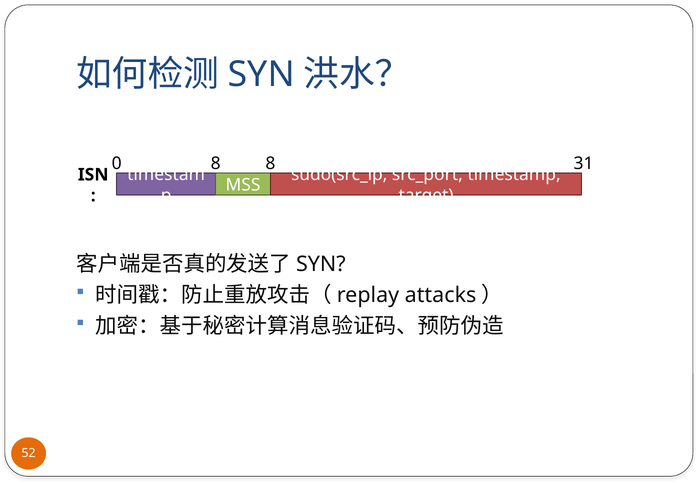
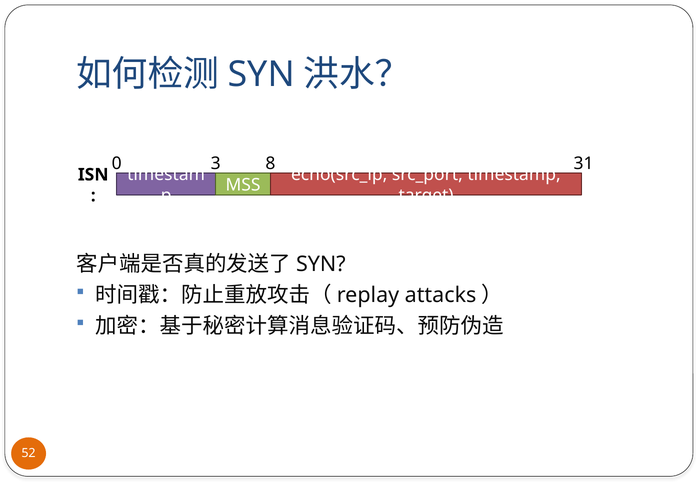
0 8: 8 -> 3
sudo(src_ip: sudo(src_ip -> echo(src_ip
